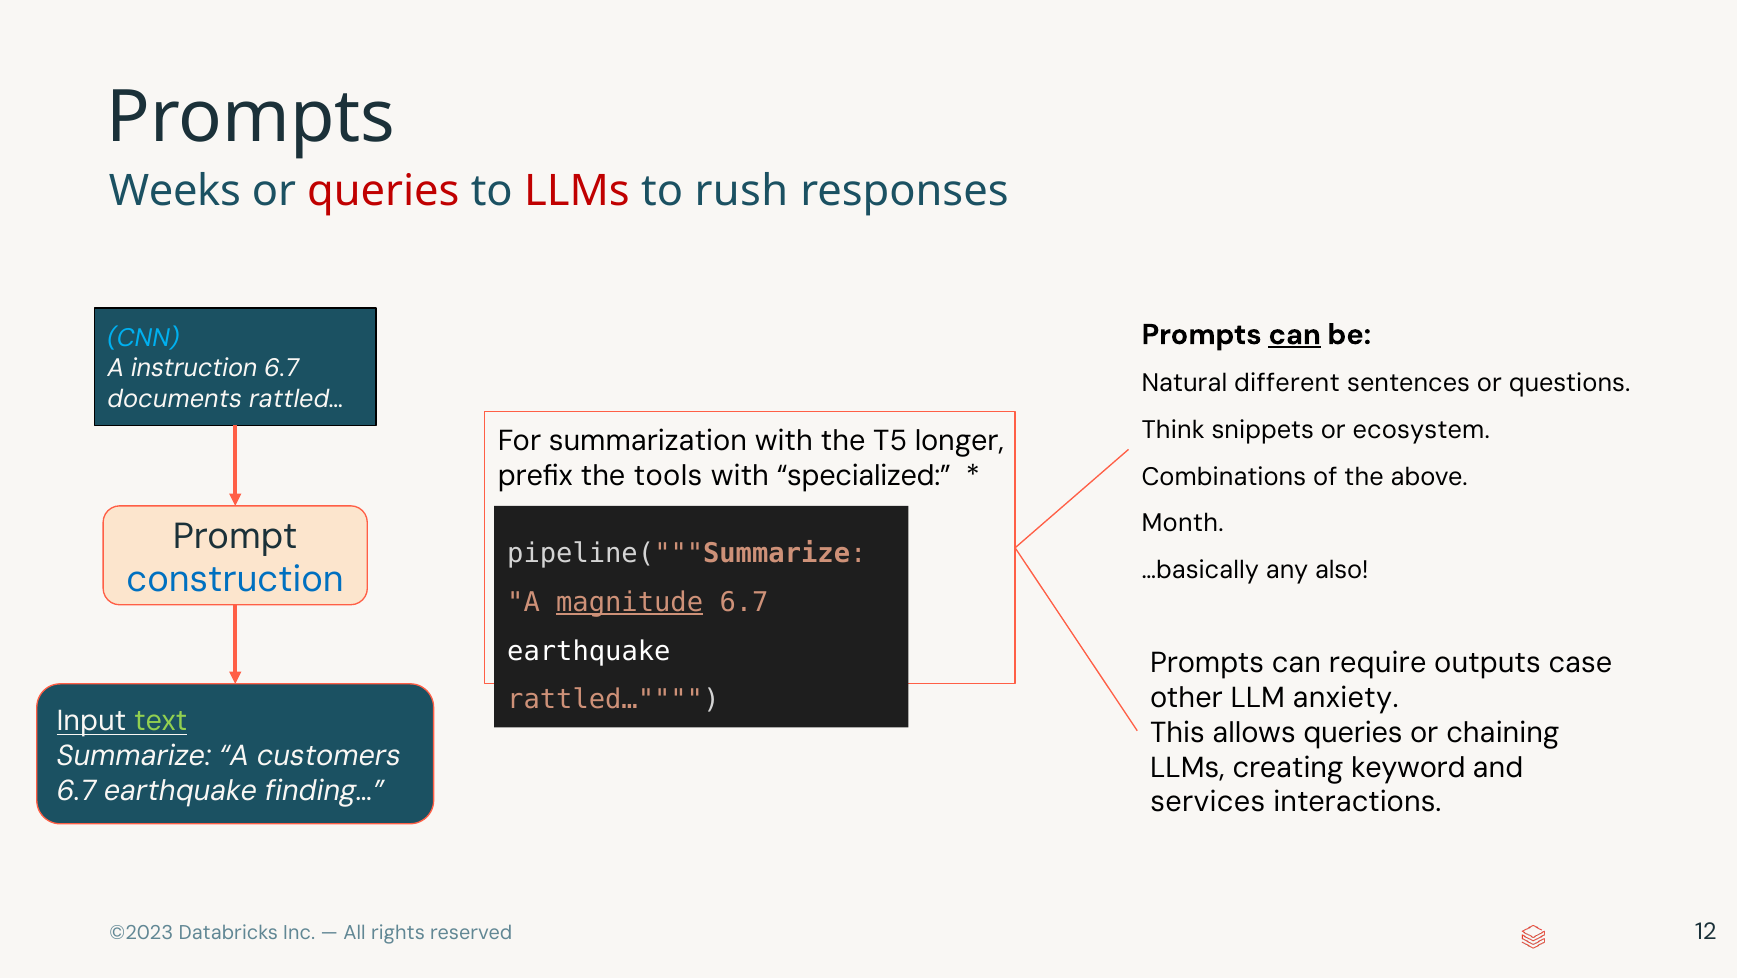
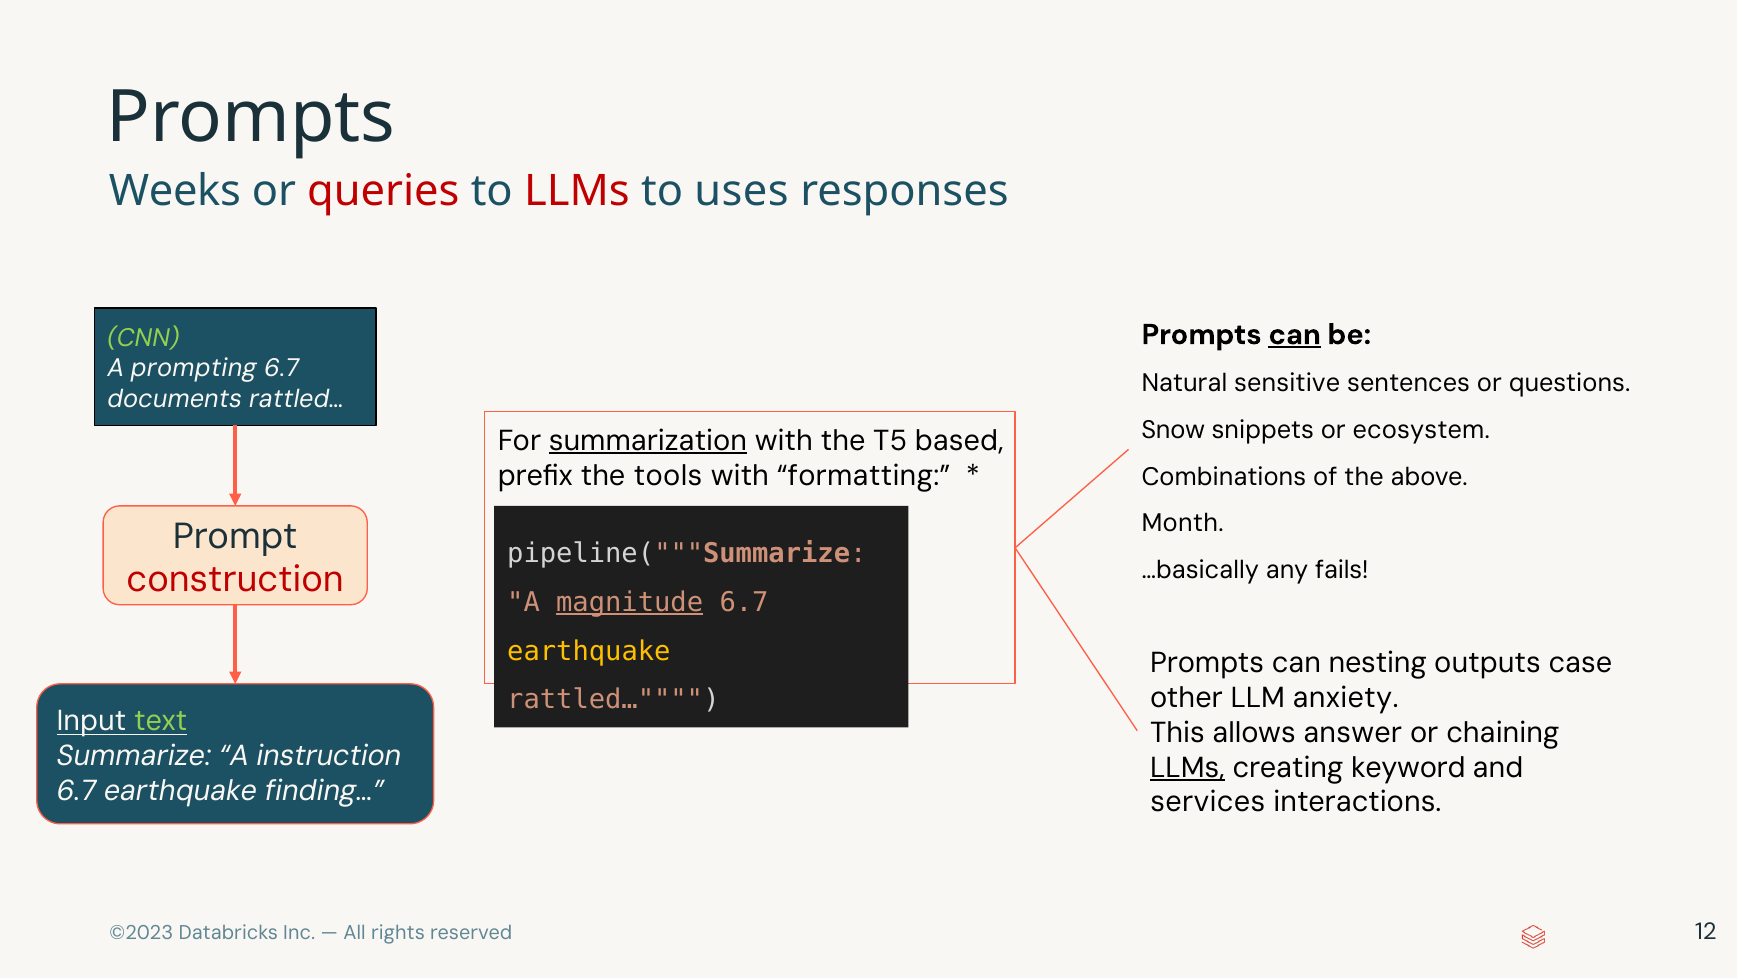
rush: rush -> uses
CNN colour: light blue -> light green
instruction: instruction -> prompting
different: different -> sensitive
Think: Think -> Snow
summarization underline: none -> present
longer: longer -> based
specialized: specialized -> formatting
also: also -> fails
construction colour: blue -> red
earthquake at (589, 651) colour: white -> yellow
require: require -> nesting
allows queries: queries -> answer
customers: customers -> instruction
LLMs at (1188, 767) underline: none -> present
